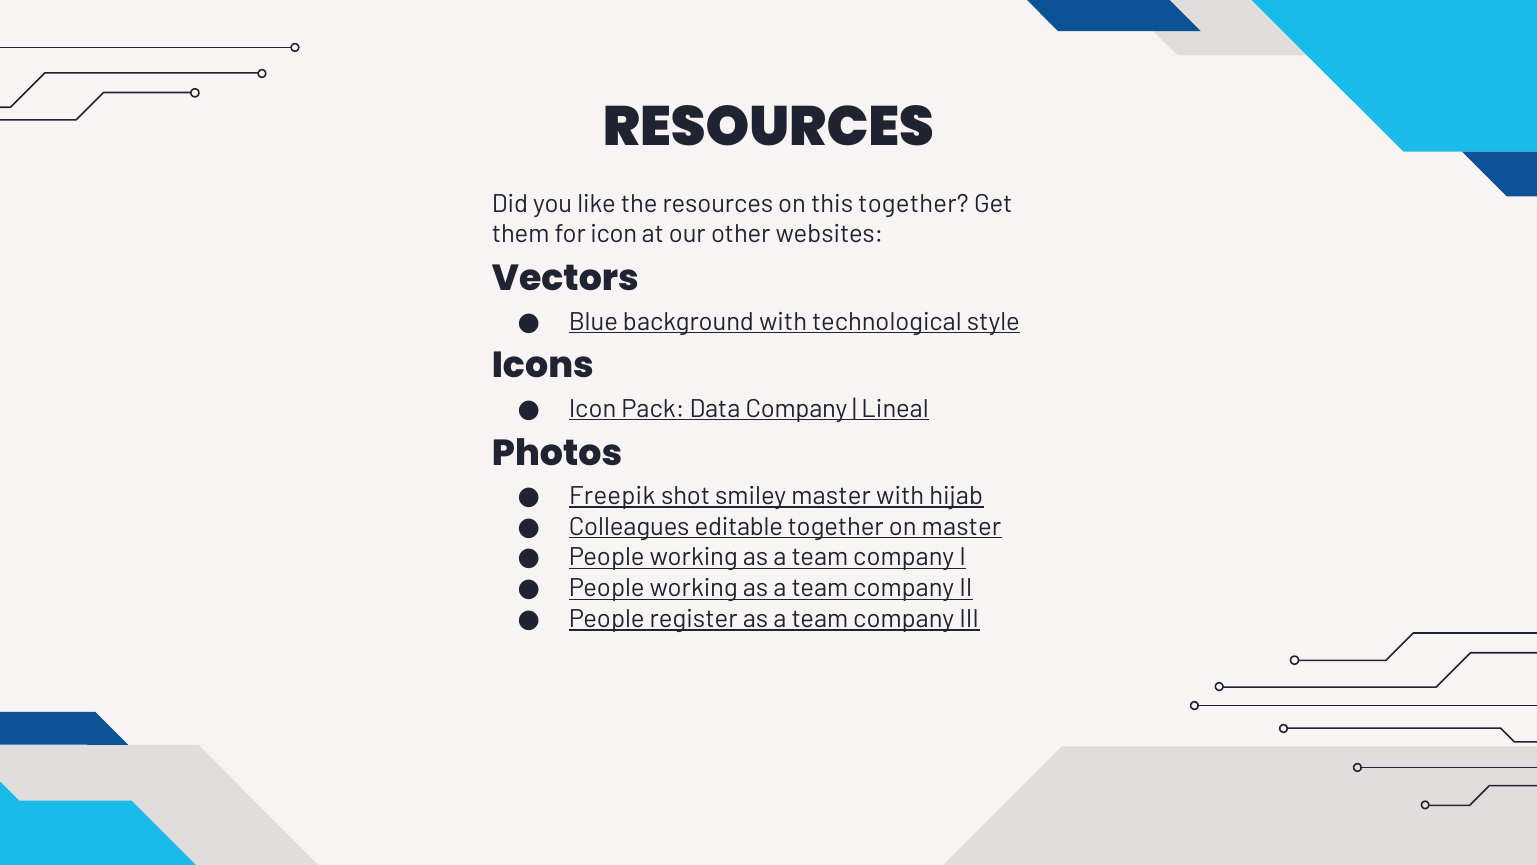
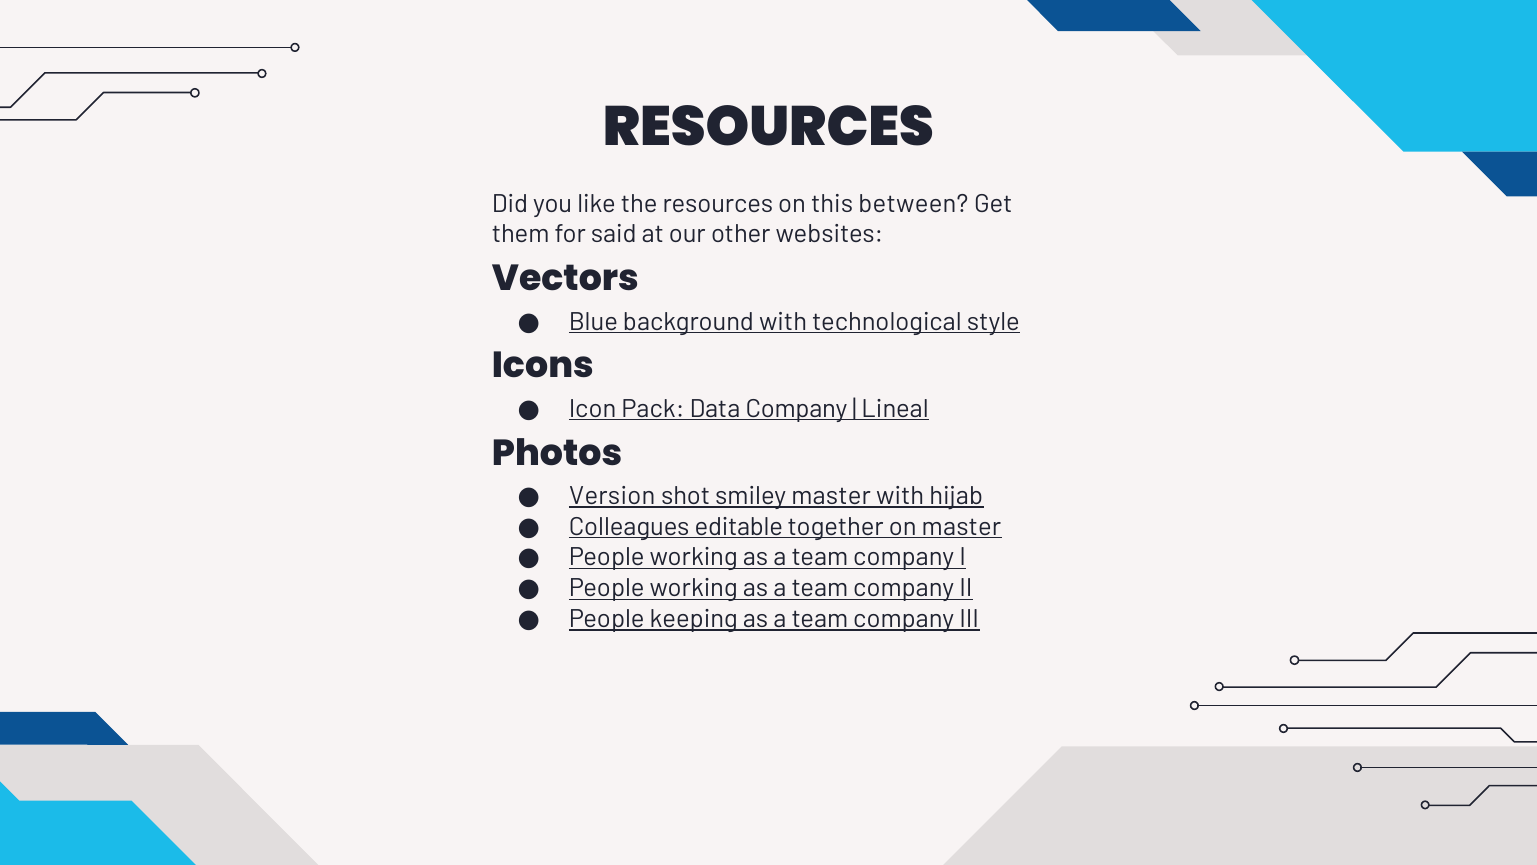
this together: together -> between
for icon: icon -> said
Freepik: Freepik -> Version
register: register -> keeping
